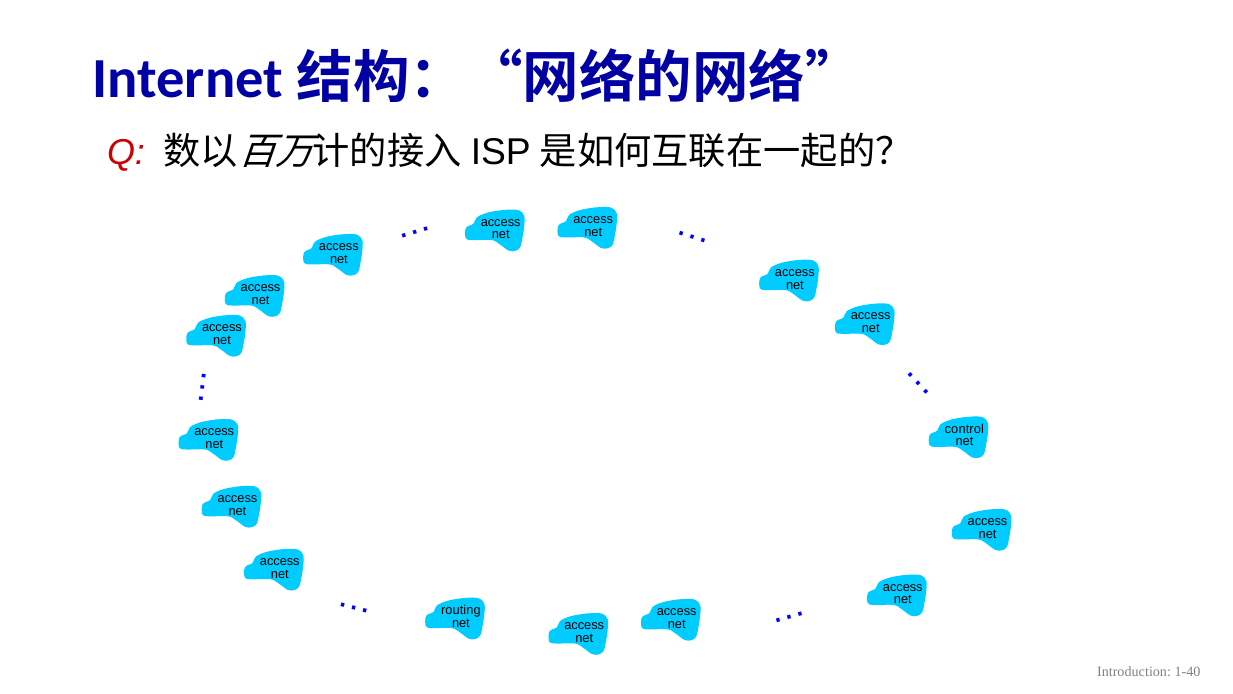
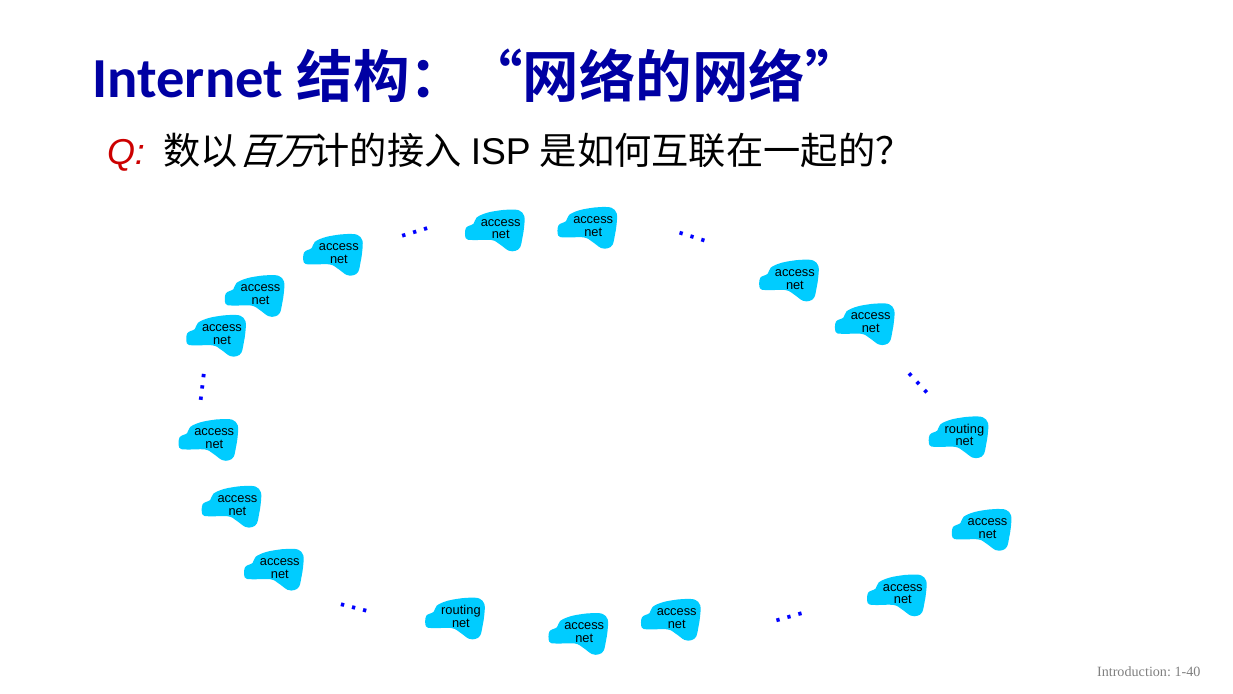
control at (964, 428): control -> routing
